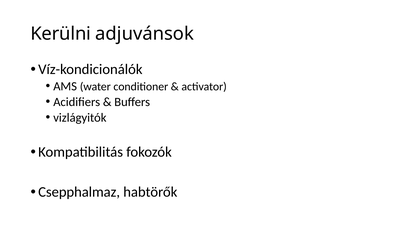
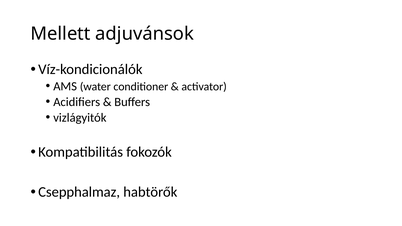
Kerülni: Kerülni -> Mellett
